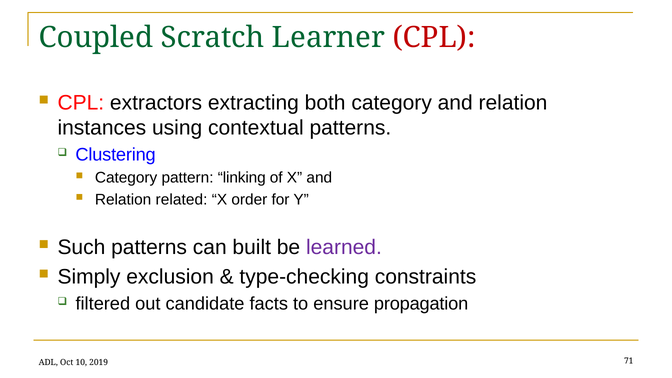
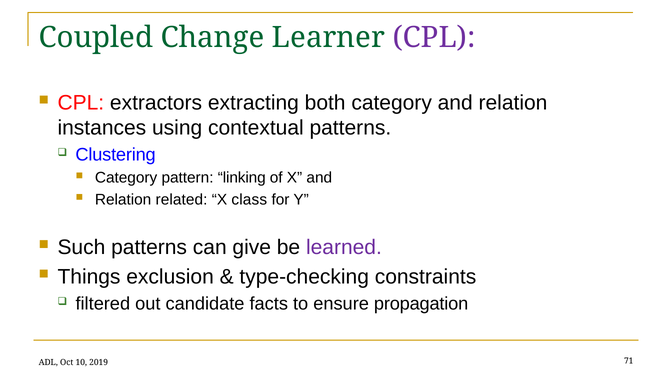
Scratch: Scratch -> Change
CPL at (434, 38) colour: red -> purple
order: order -> class
built: built -> give
Simply: Simply -> Things
